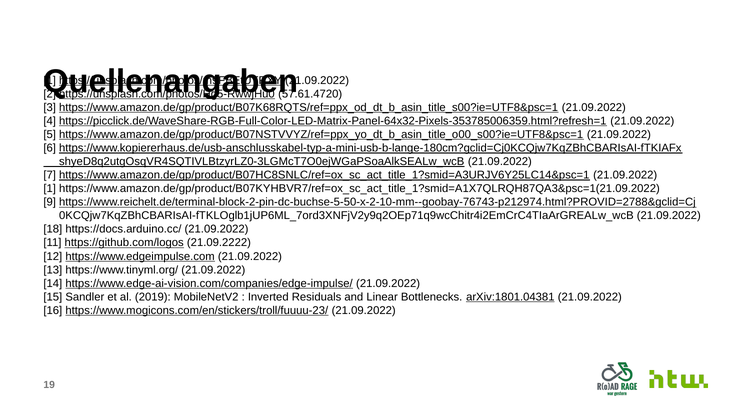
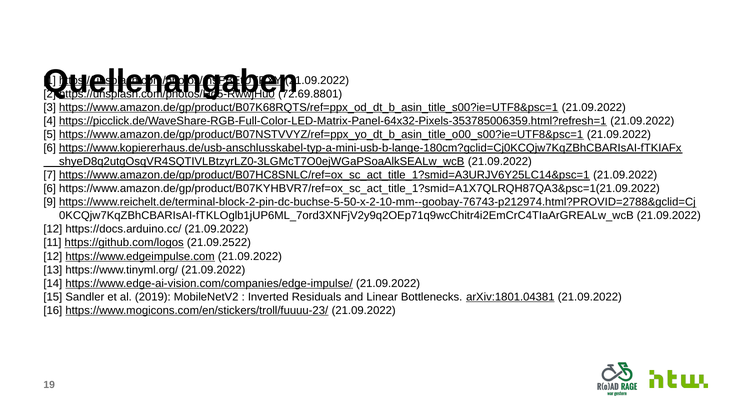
57.61.4720: 57.61.4720 -> 72.69.8801
1 at (50, 188): 1 -> 6
18 at (53, 229): 18 -> 12
21.09.2222: 21.09.2222 -> 21.09.2522
